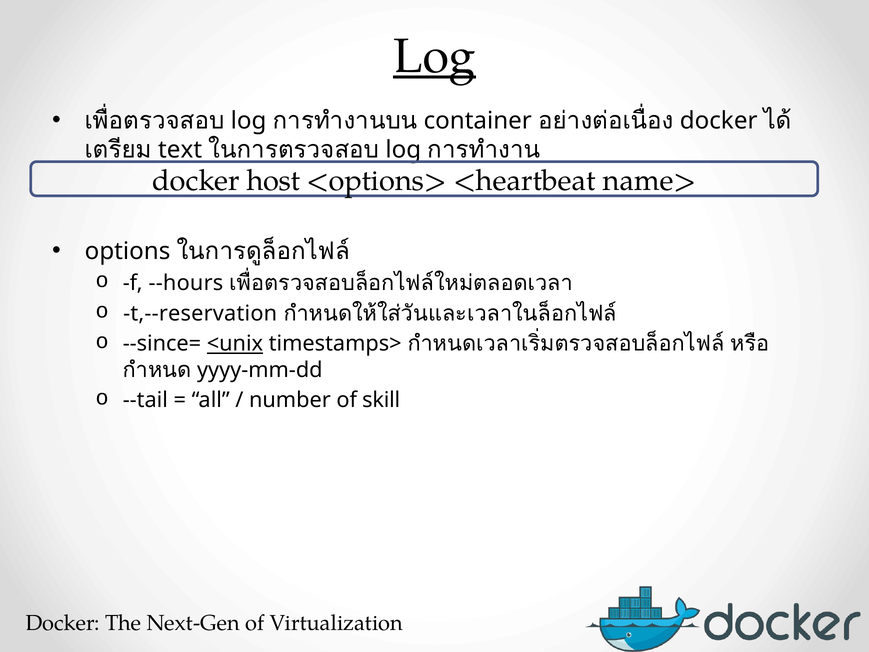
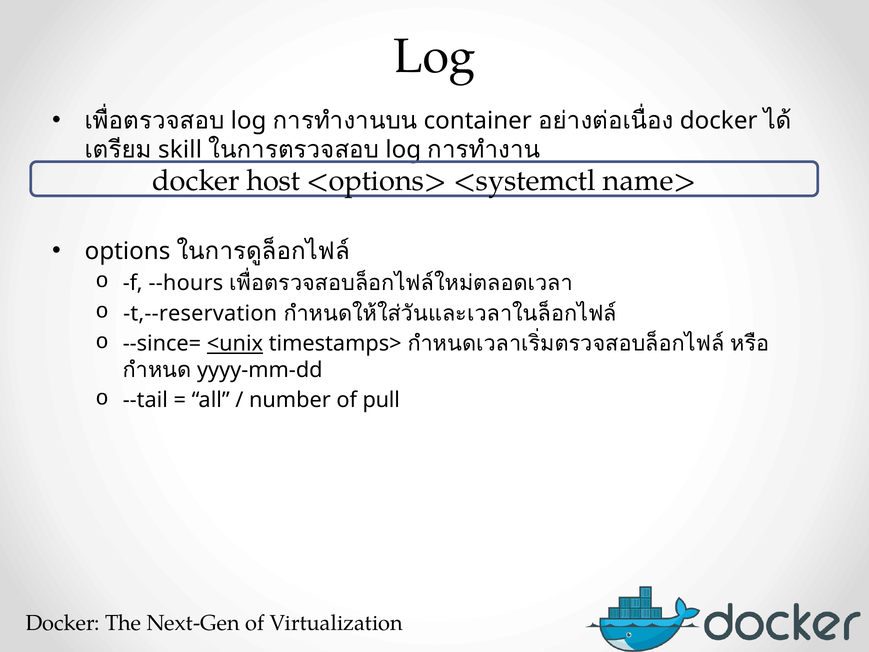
Log at (435, 56) underline: present -> none
text: text -> skill
<heartbeat: <heartbeat -> <systemctl
skill: skill -> pull
